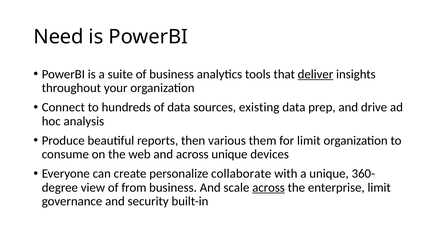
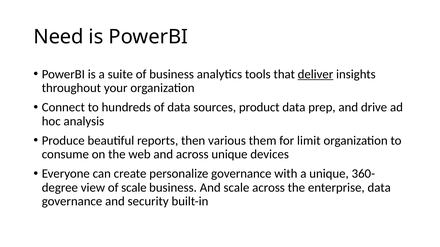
existing: existing -> product
personalize collaborate: collaborate -> governance
of from: from -> scale
across at (269, 188) underline: present -> none
enterprise limit: limit -> data
